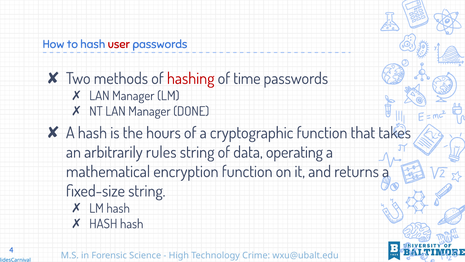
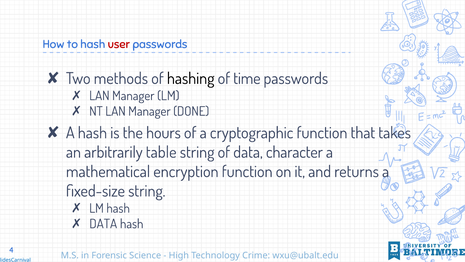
hashing colour: red -> black
rules: rules -> table
operating: operating -> character
HASH at (103, 224): HASH -> DATA
